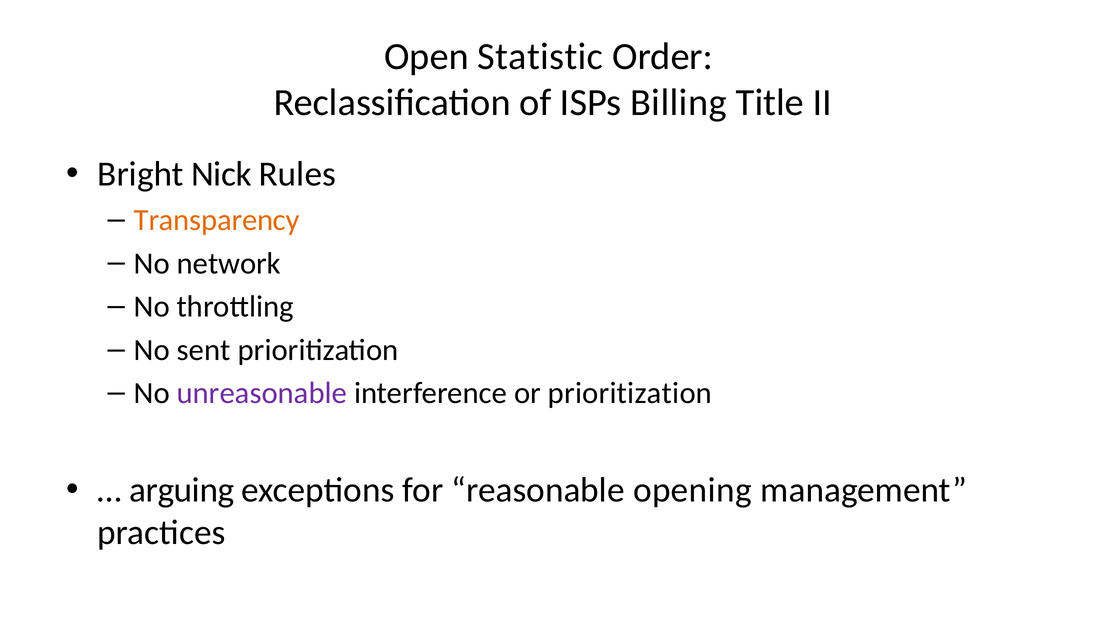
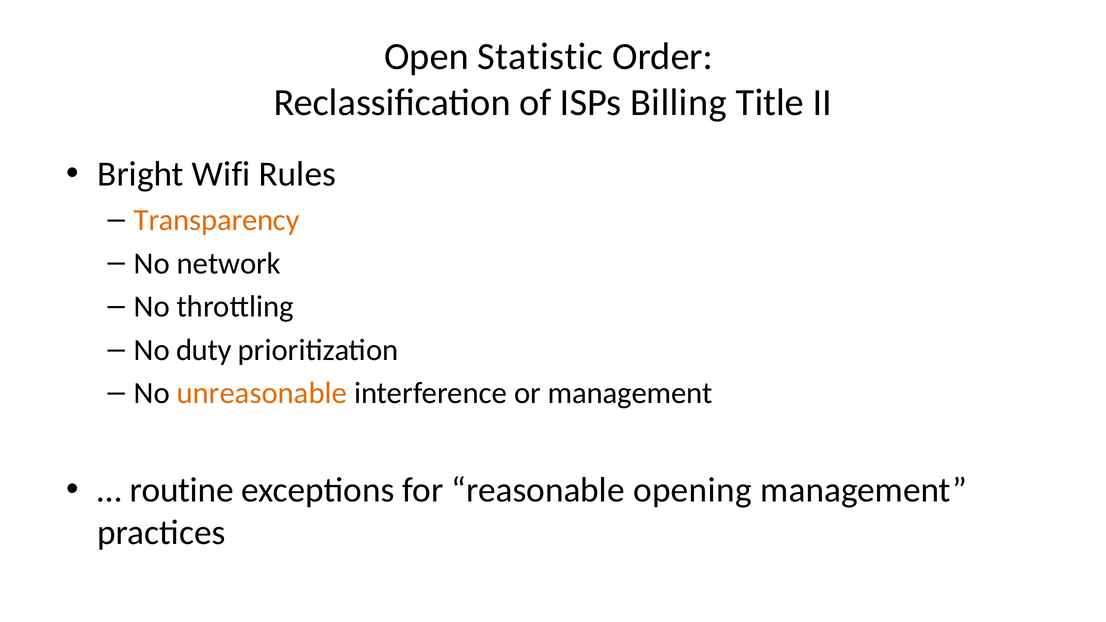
Nick: Nick -> Wifi
sent: sent -> duty
unreasonable colour: purple -> orange
or prioritization: prioritization -> management
arguing: arguing -> routine
